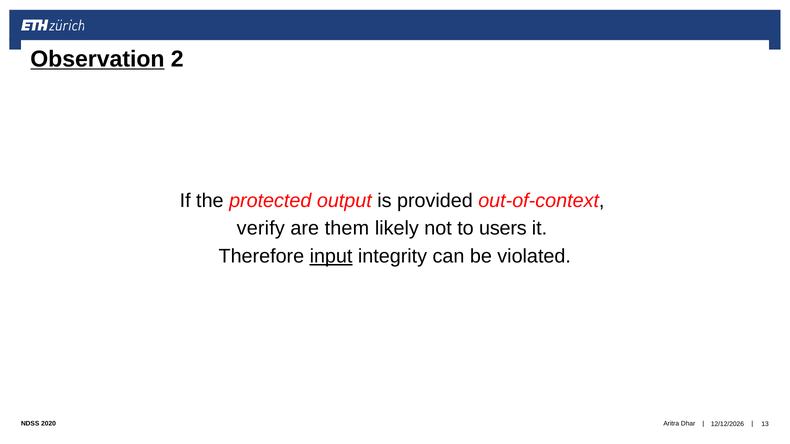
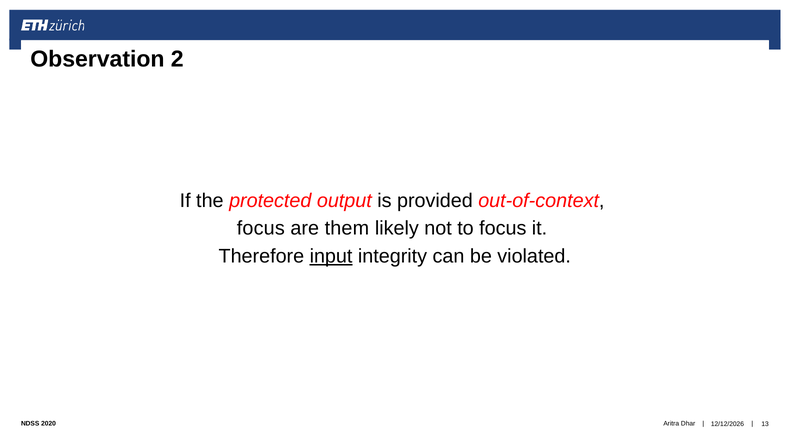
Observation underline: present -> none
verify at (261, 229): verify -> focus
to users: users -> focus
